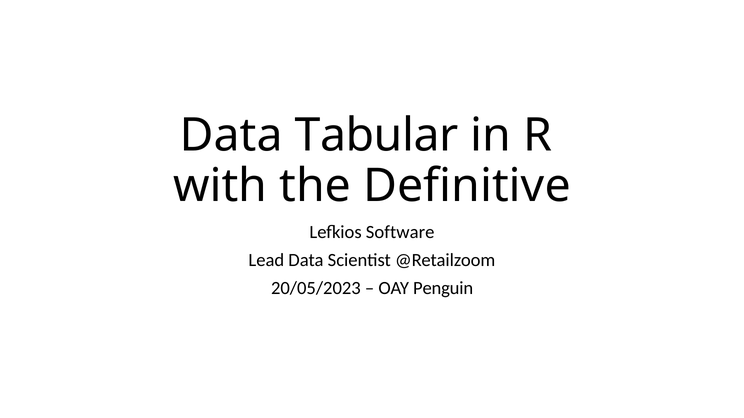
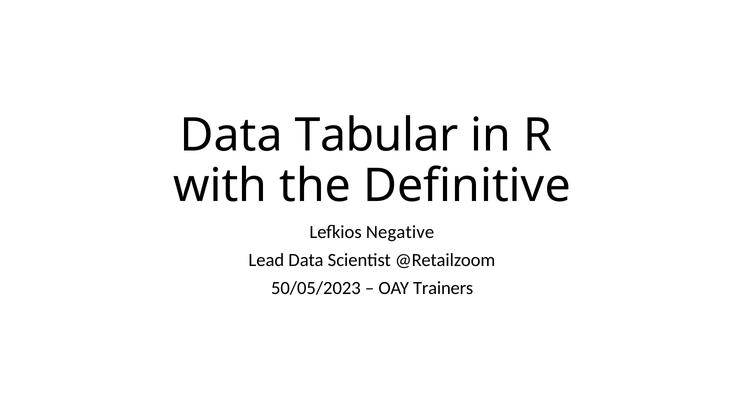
Software: Software -> Negative
20/05/2023: 20/05/2023 -> 50/05/2023
Penguin: Penguin -> Trainers
